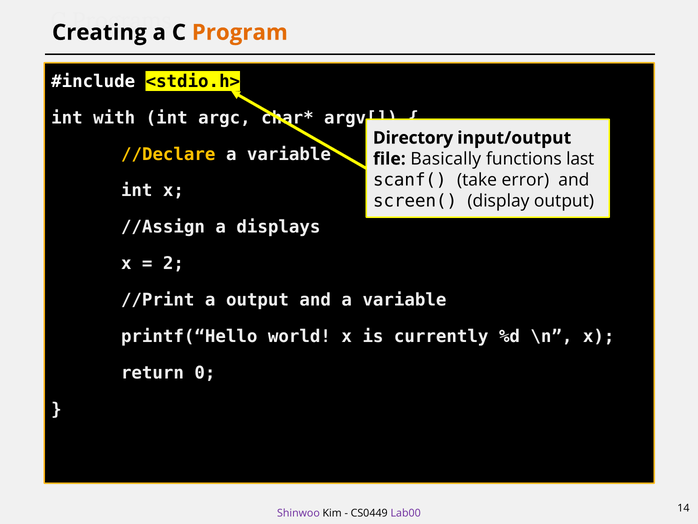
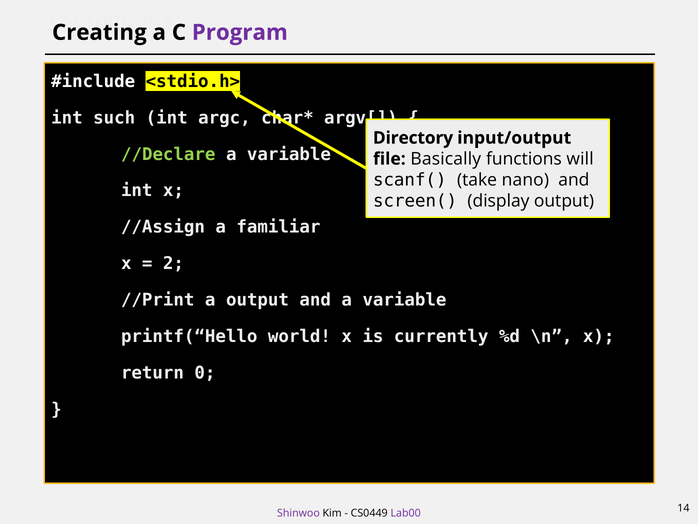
Program colour: orange -> purple
with: with -> such
//Declare colour: yellow -> light green
last: last -> will
error: error -> nano
displays: displays -> familiar
